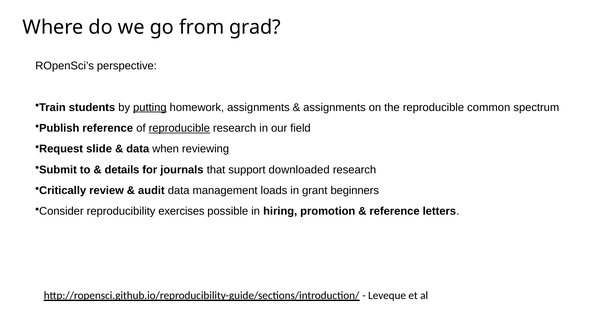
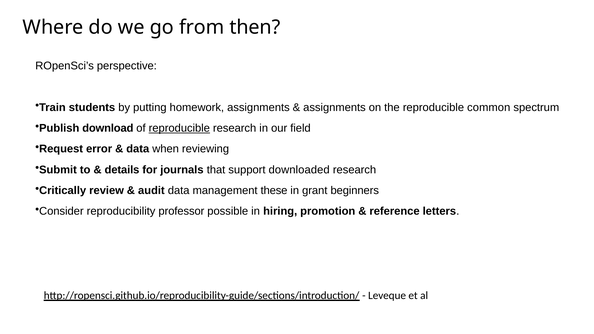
grad: grad -> then
putting underline: present -> none
Publish reference: reference -> download
slide: slide -> error
loads: loads -> these
exercises: exercises -> professor
